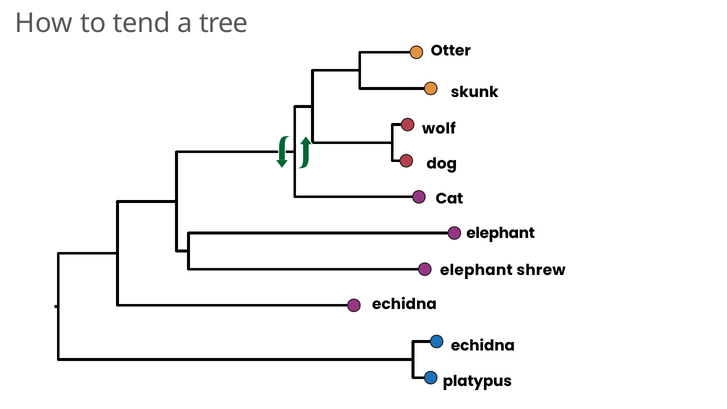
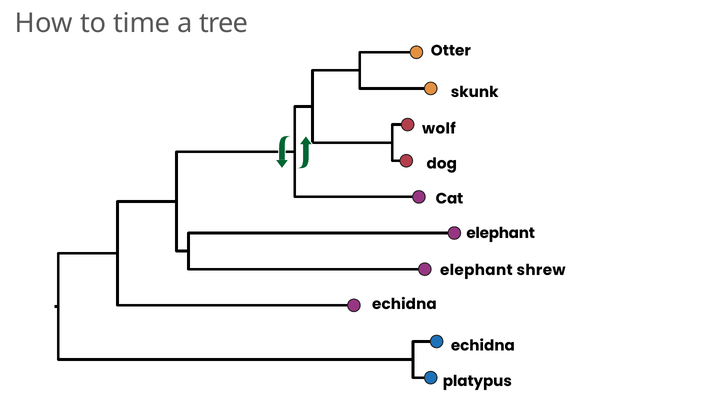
tend: tend -> time
